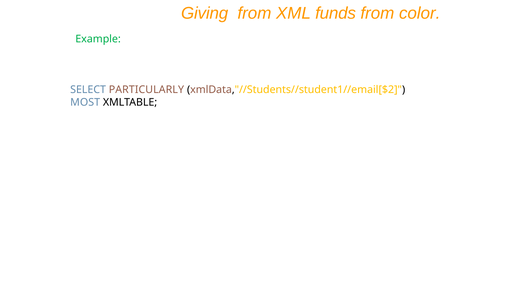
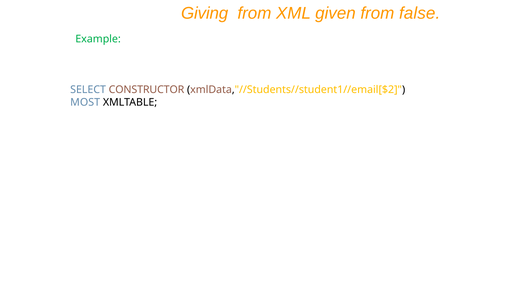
funds: funds -> given
color: color -> false
PARTICULARLY: PARTICULARLY -> CONSTRUCTOR
